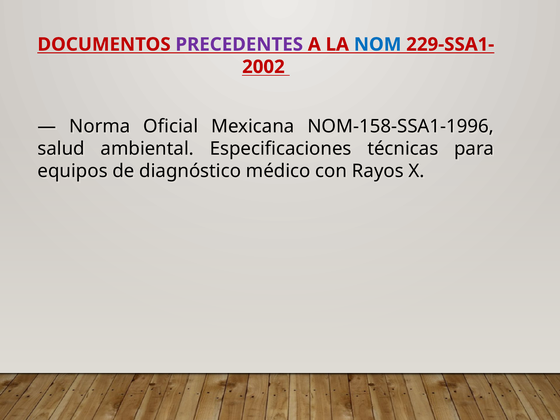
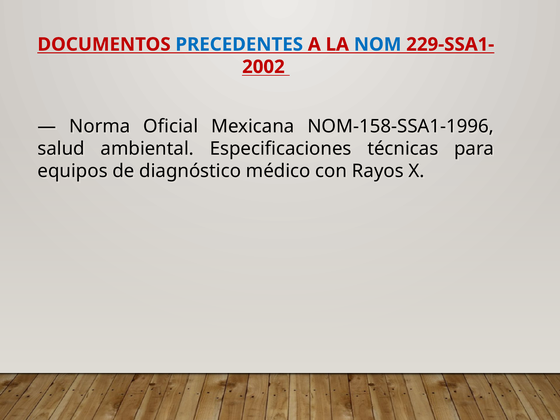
PRECEDENTES colour: purple -> blue
